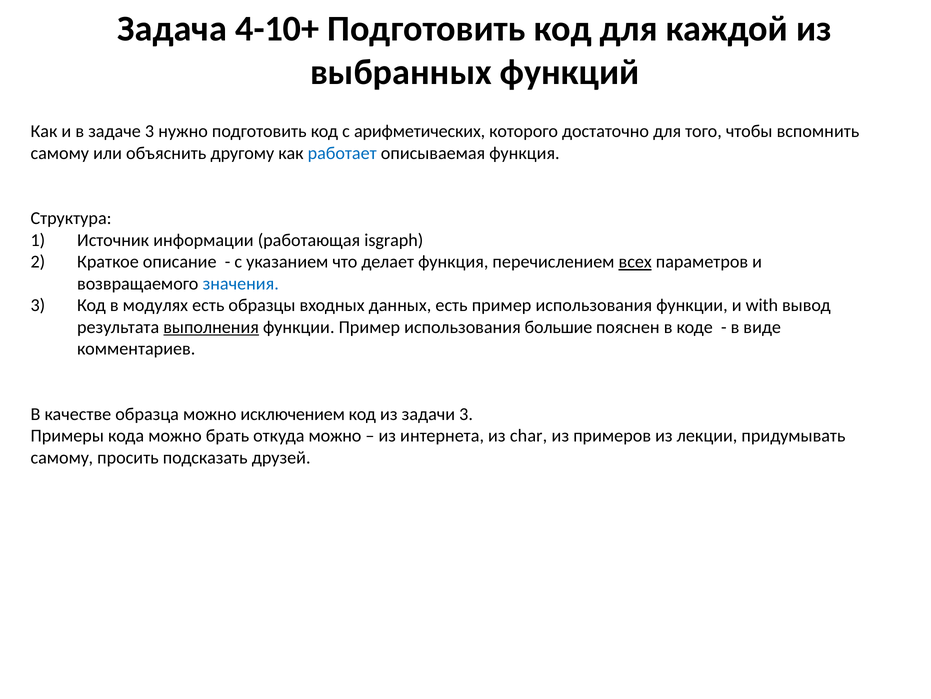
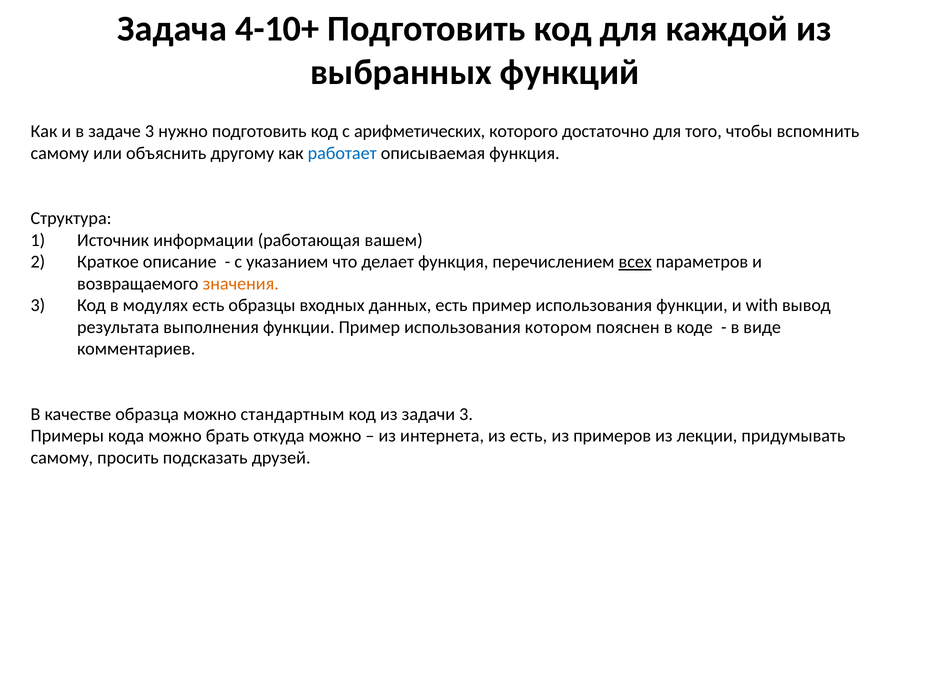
isgraph: isgraph -> вашем
значения colour: blue -> orange
выполнения underline: present -> none
большие: большие -> котором
исключением: исключением -> стандартным
из char: char -> есть
